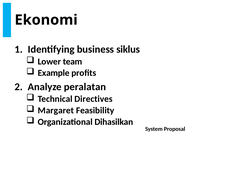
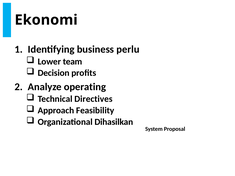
siklus: siklus -> perlu
Example: Example -> Decision
peralatan: peralatan -> operating
Margaret: Margaret -> Approach
